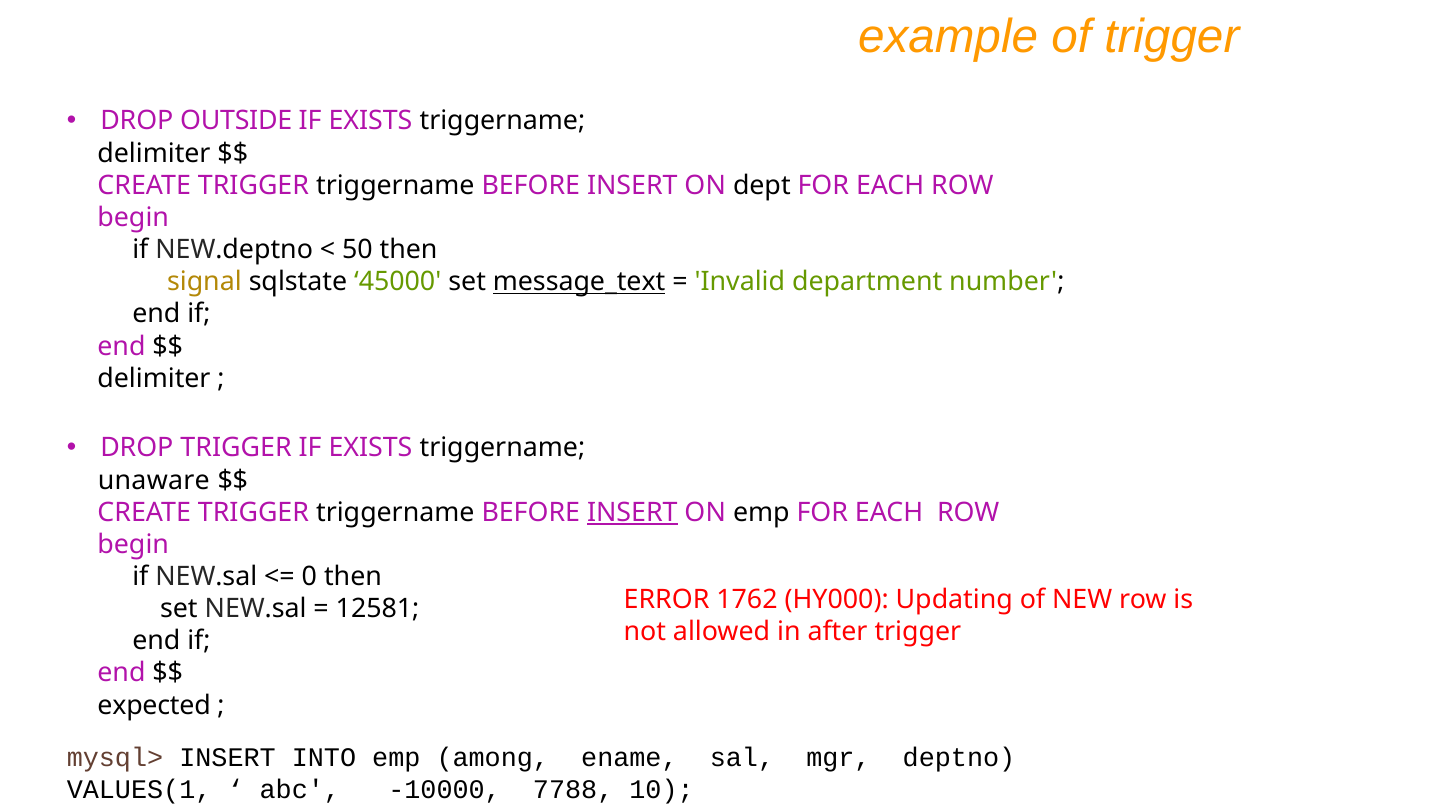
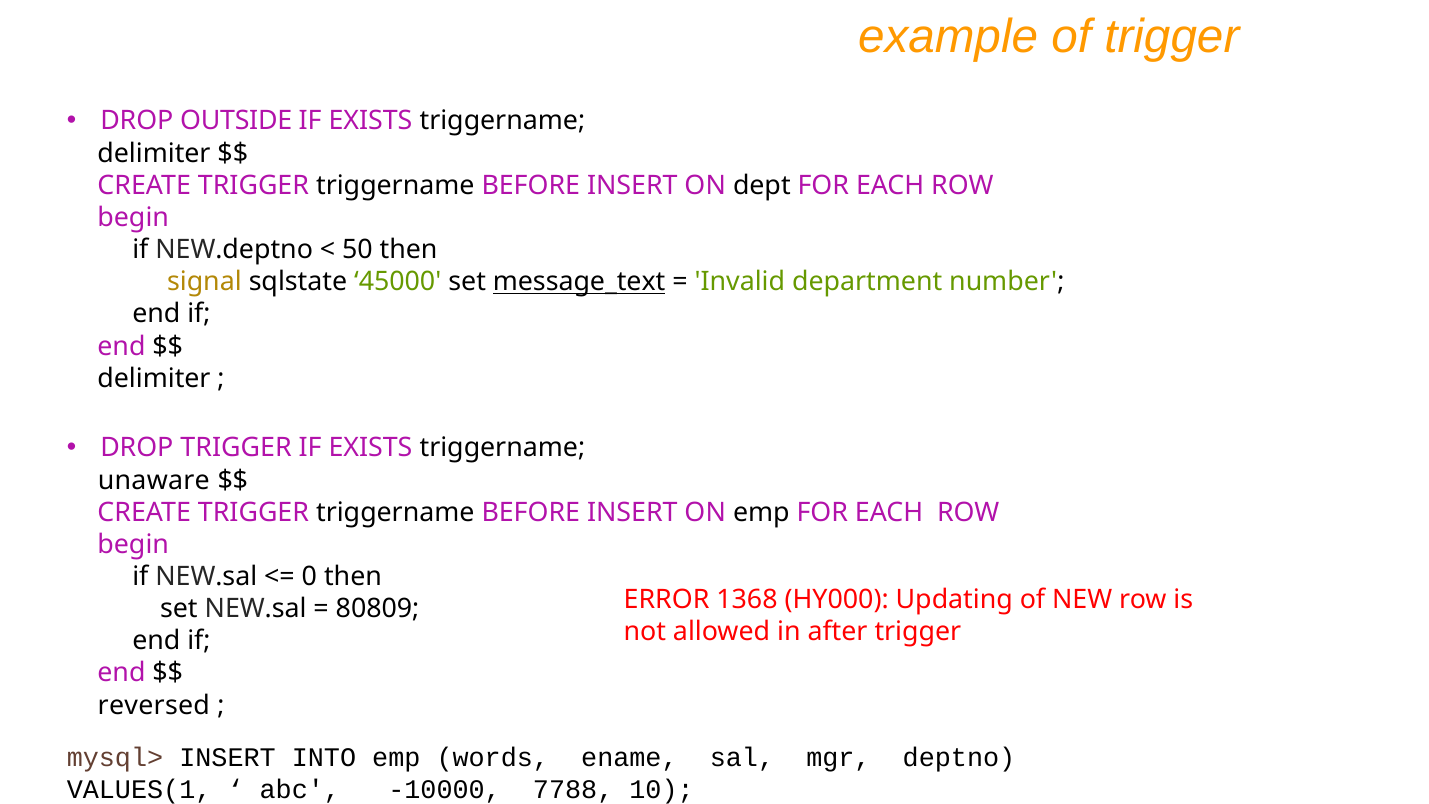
INSERT at (632, 512) underline: present -> none
1762: 1762 -> 1368
12581: 12581 -> 80809
expected: expected -> reversed
among: among -> words
